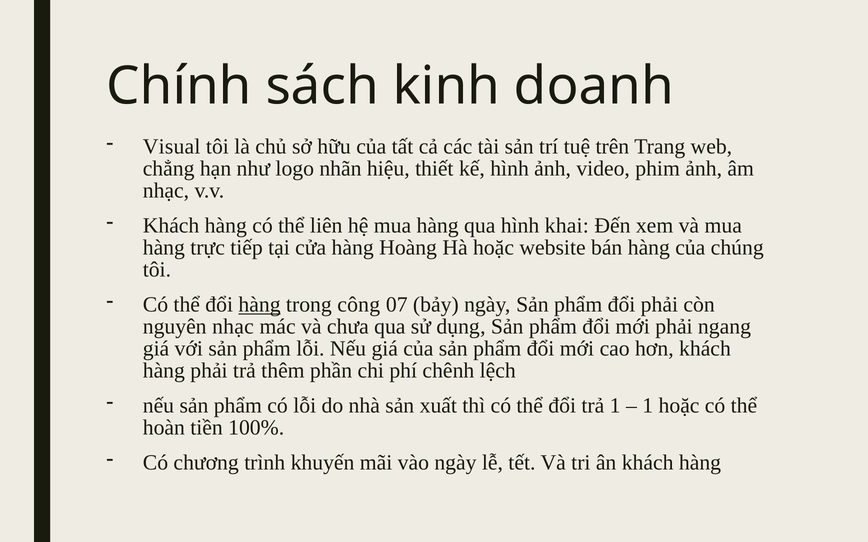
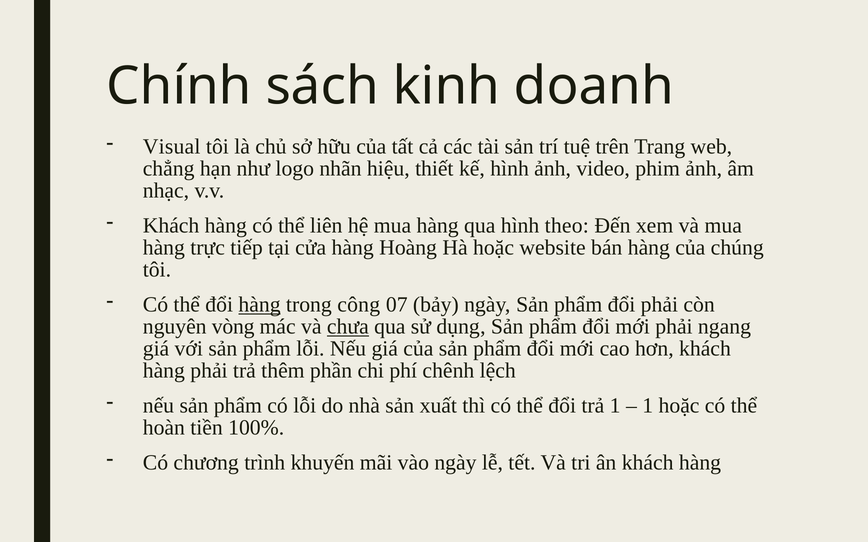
khai: khai -> theo
nguyên nhạc: nhạc -> vòng
chưa underline: none -> present
